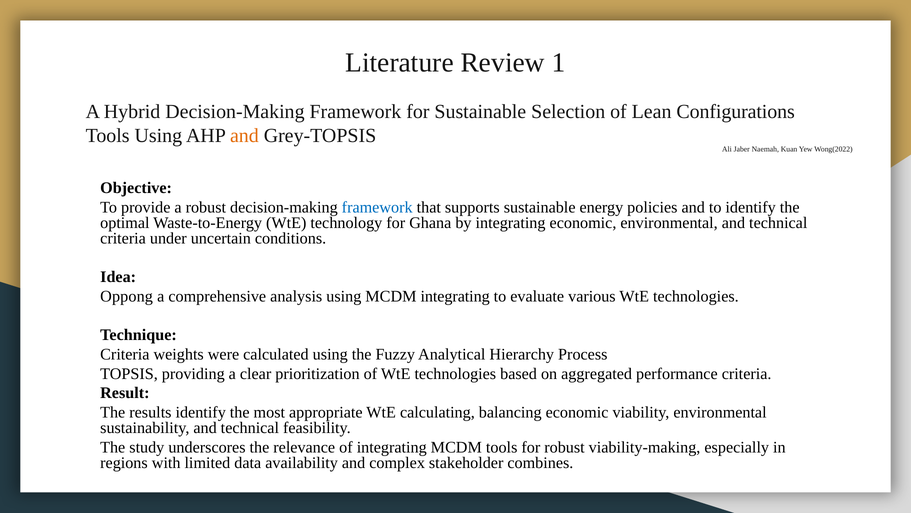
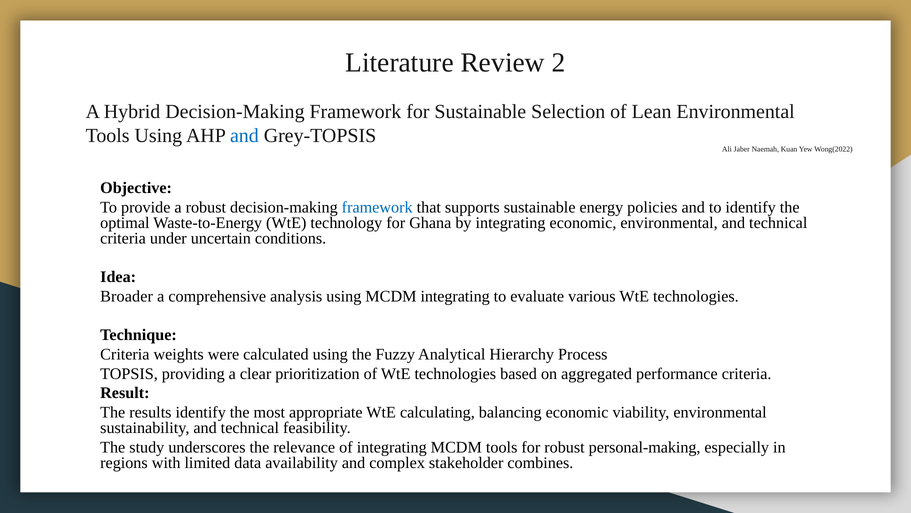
1: 1 -> 2
Lean Configurations: Configurations -> Environmental
and at (244, 135) colour: orange -> blue
Oppong: Oppong -> Broader
viability-making: viability-making -> personal-making
